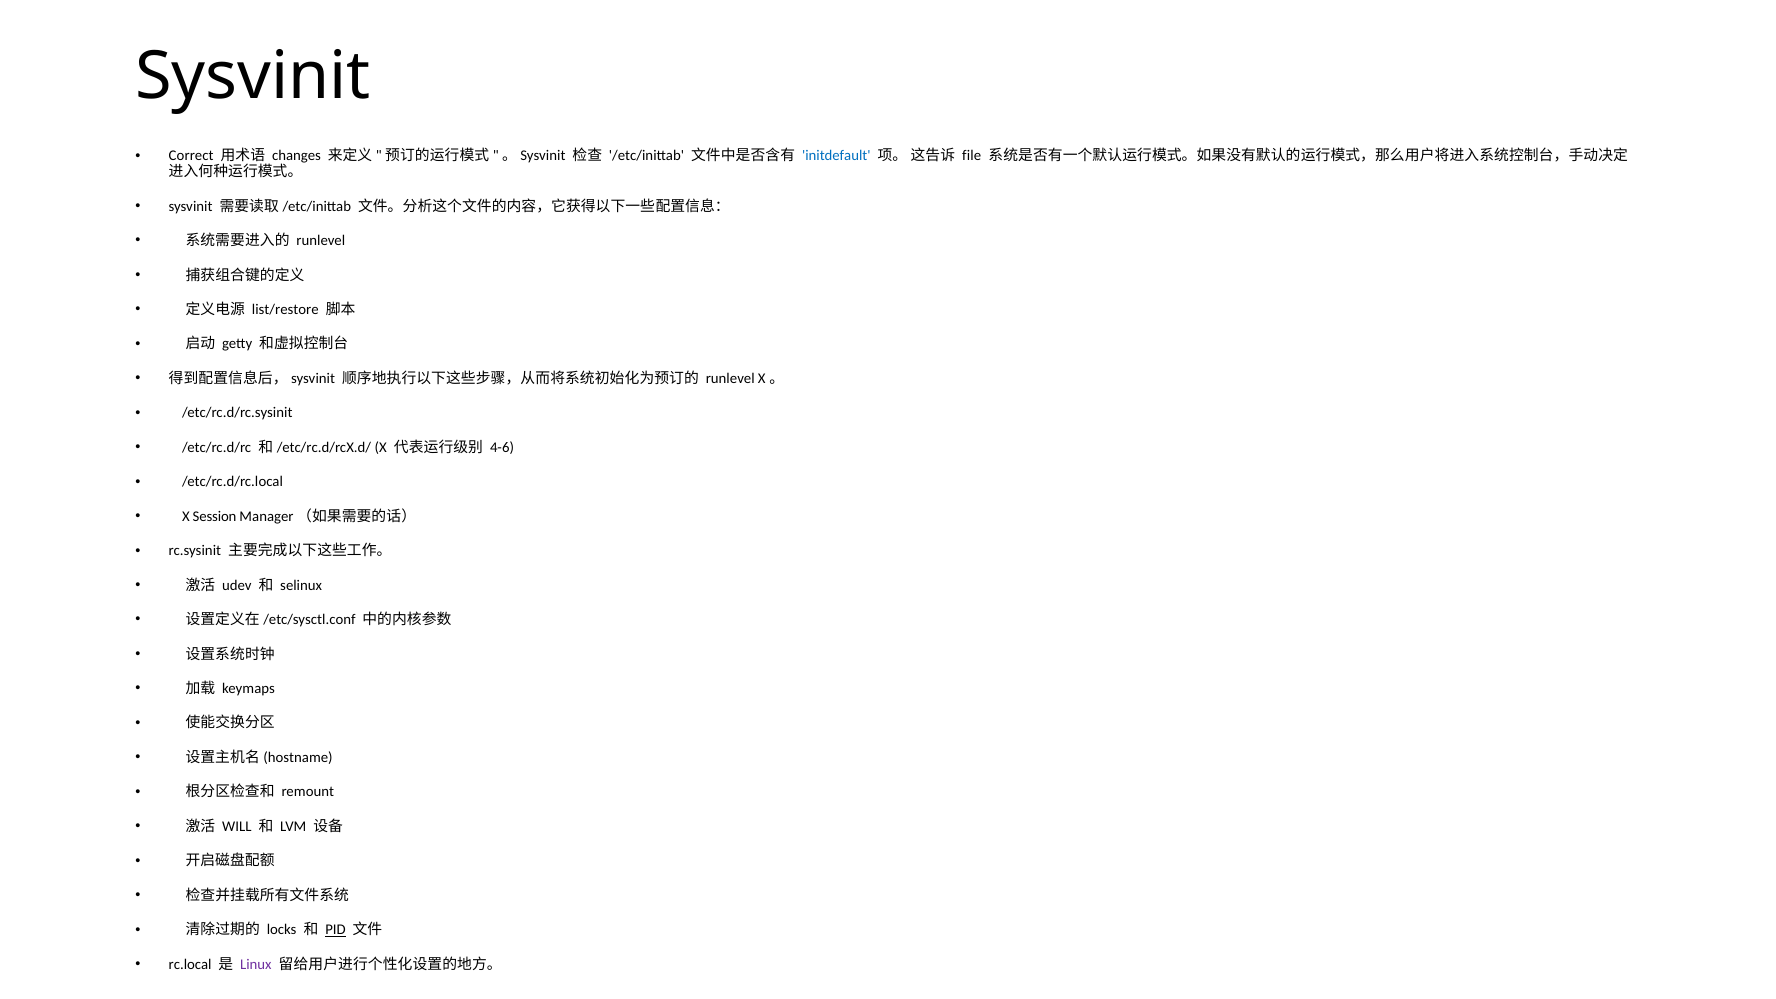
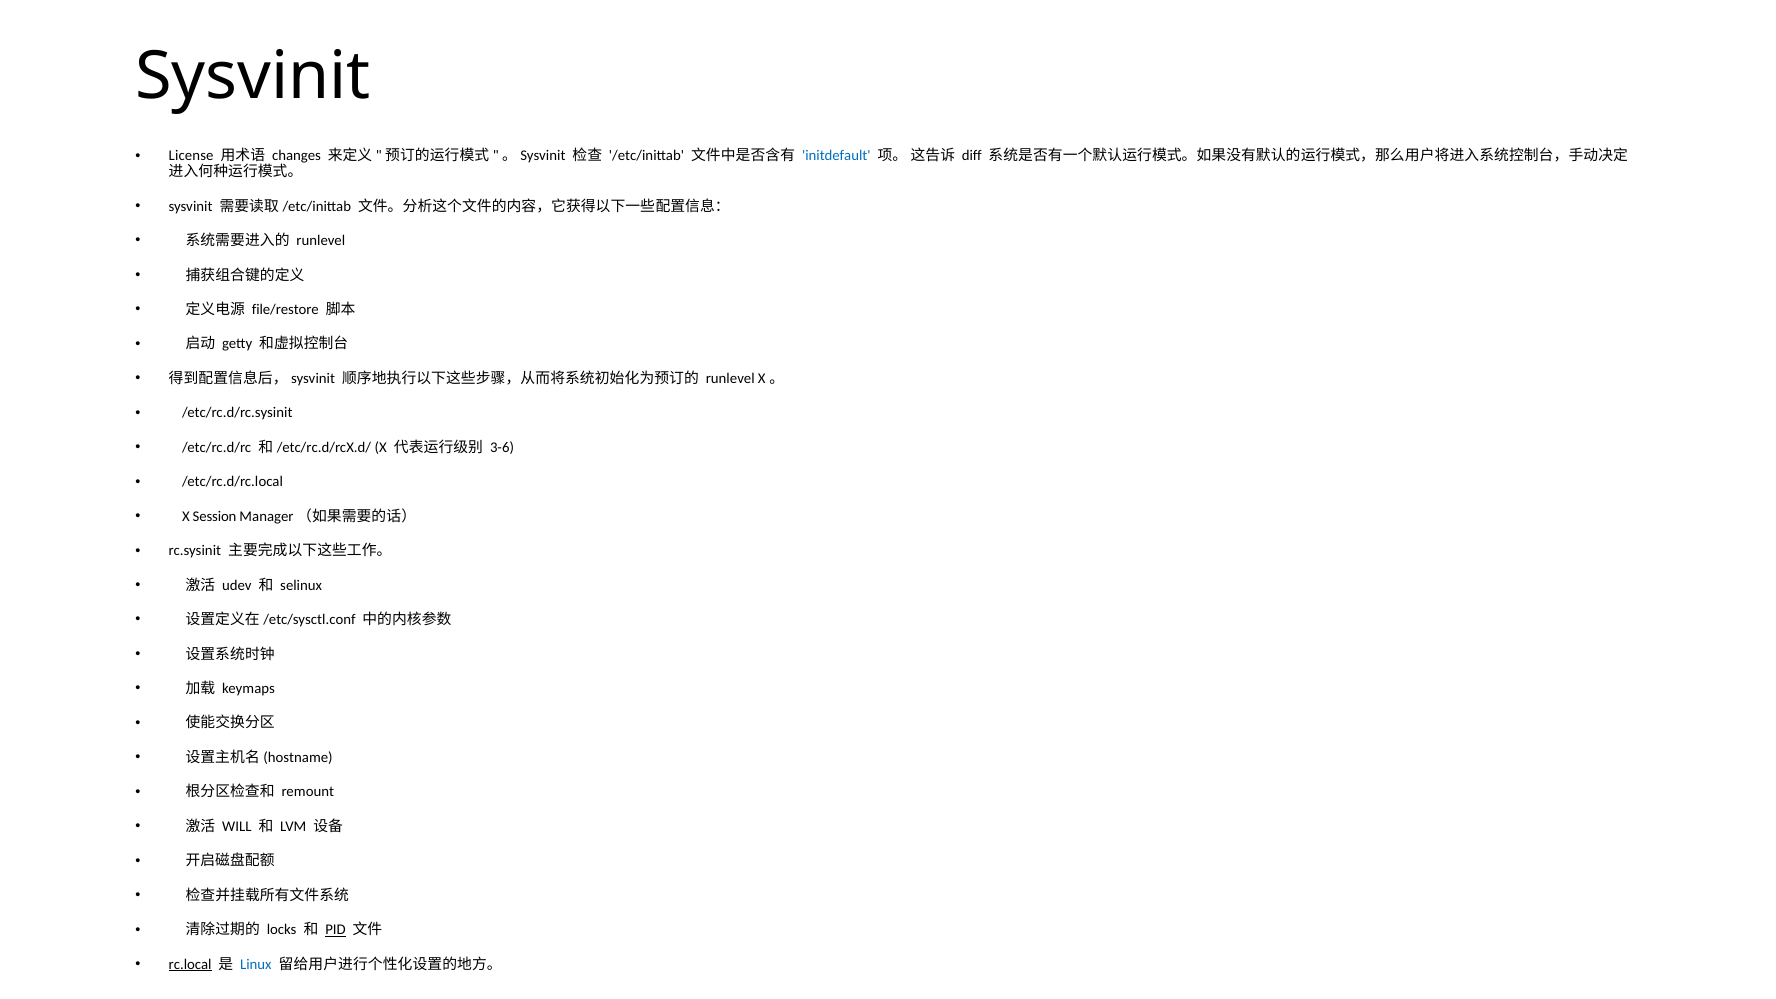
Correct: Correct -> License
file: file -> diff
list/restore: list/restore -> file/restore
4-6: 4-6 -> 3-6
rc.local underline: none -> present
Linux colour: purple -> blue
